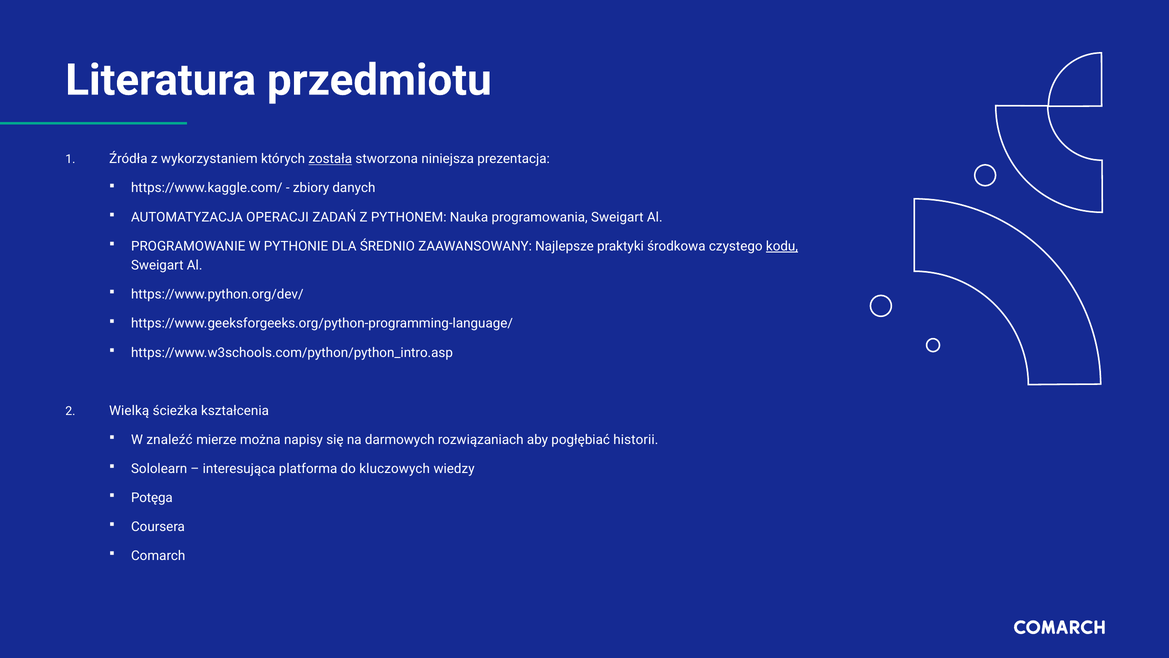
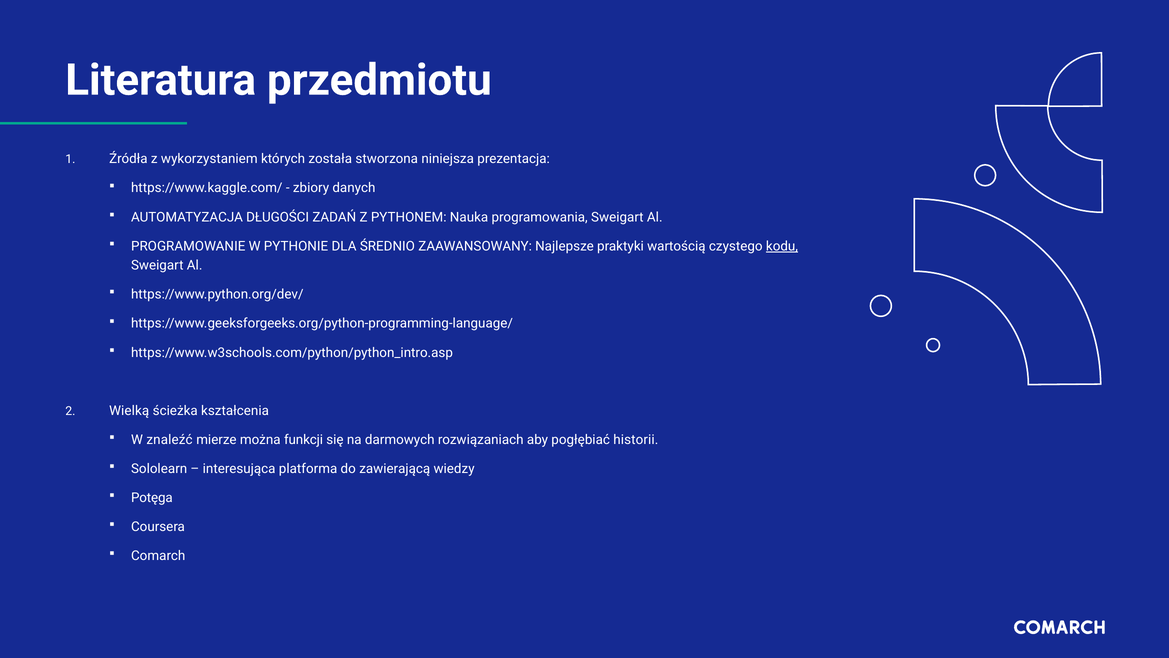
została underline: present -> none
OPERACJI: OPERACJI -> DŁUGOŚCI
środkowa: środkowa -> wartością
napisy: napisy -> funkcji
kluczowych: kluczowych -> zawierającą
